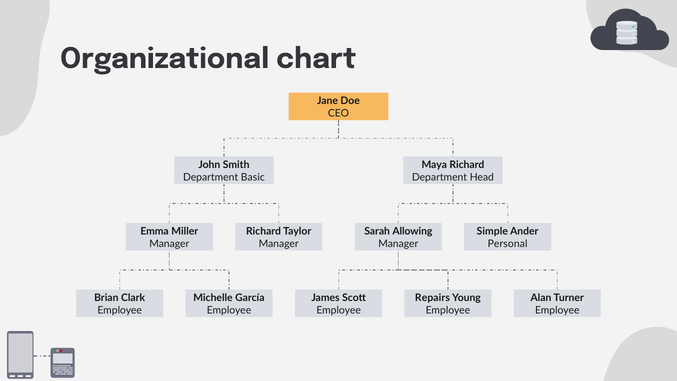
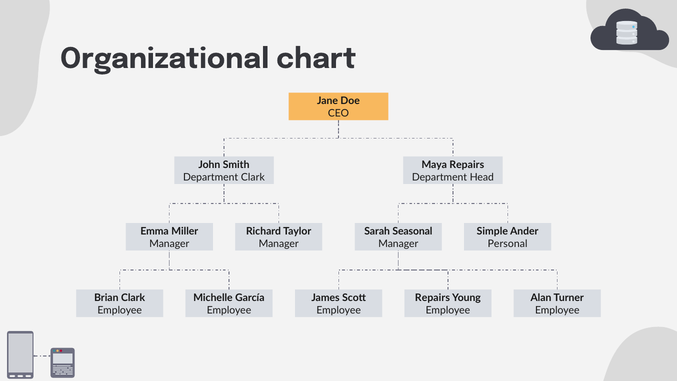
Maya Richard: Richard -> Repairs
Department Basic: Basic -> Clark
Allowing: Allowing -> Seasonal
